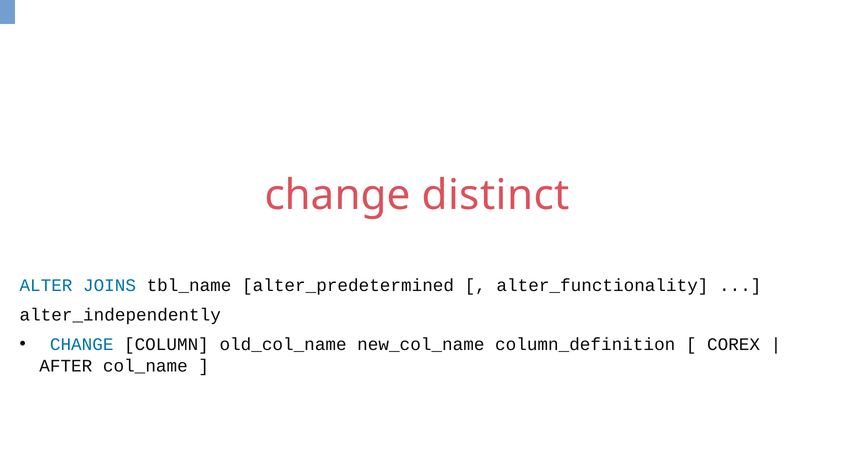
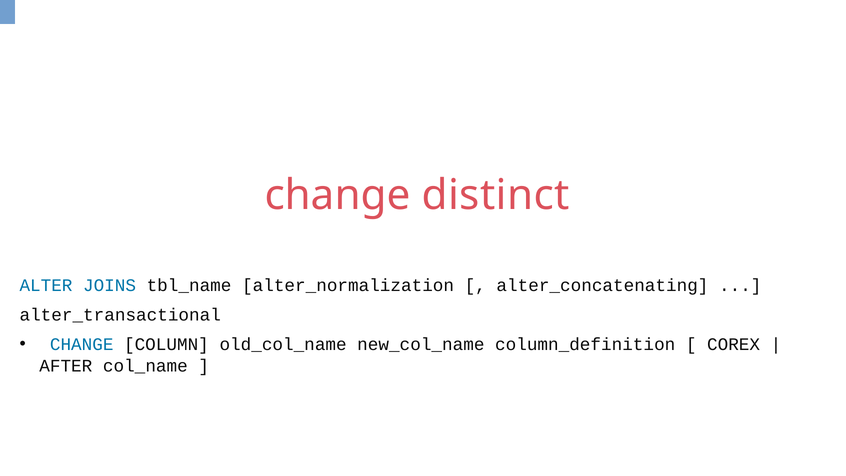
alter_predetermined: alter_predetermined -> alter_normalization
alter_functionality: alter_functionality -> alter_concatenating
alter_independently: alter_independently -> alter_transactional
